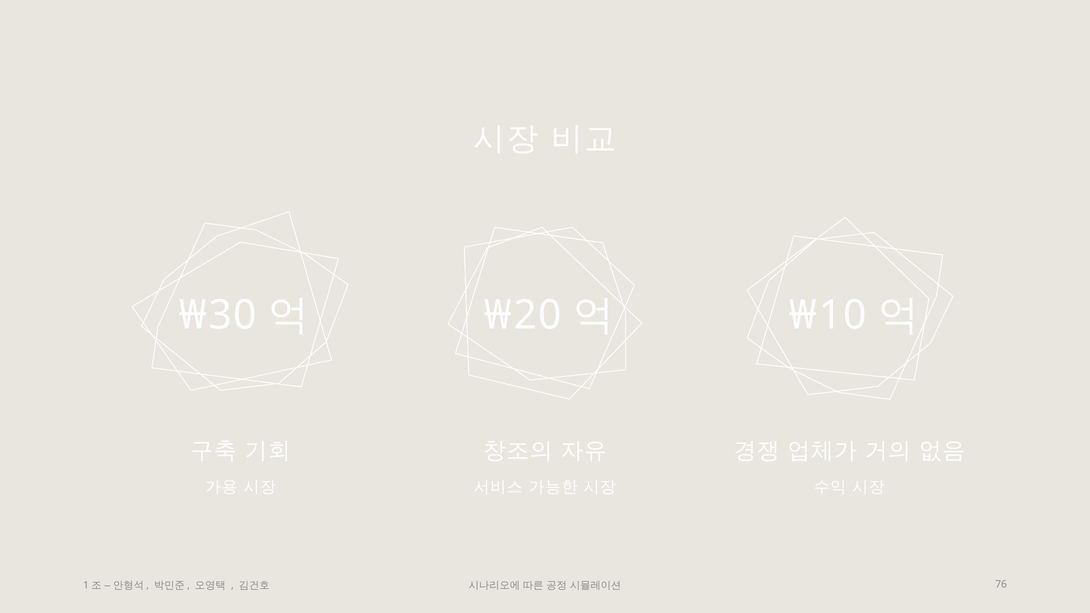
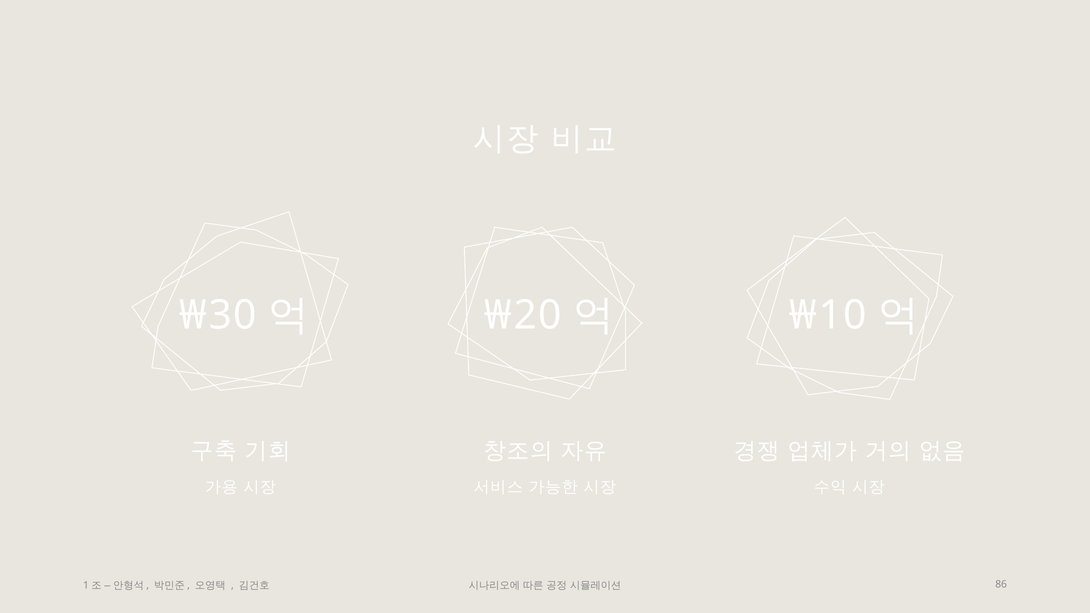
76: 76 -> 86
